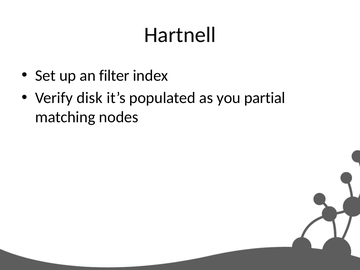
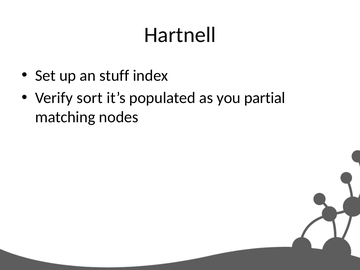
filter: filter -> stuff
disk: disk -> sort
